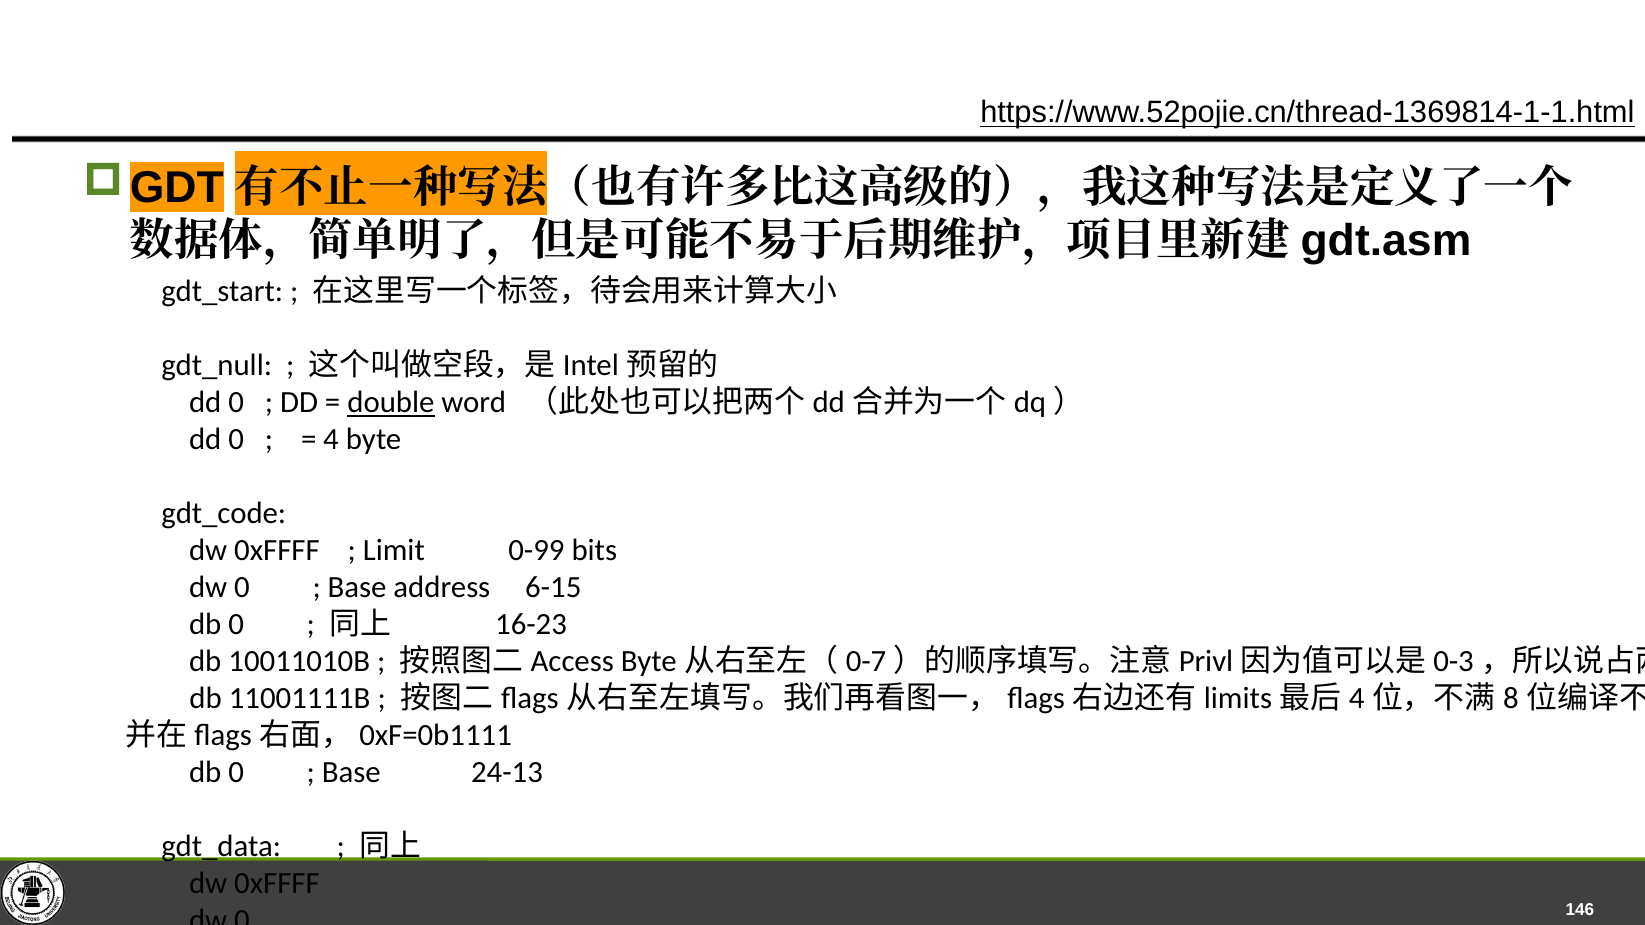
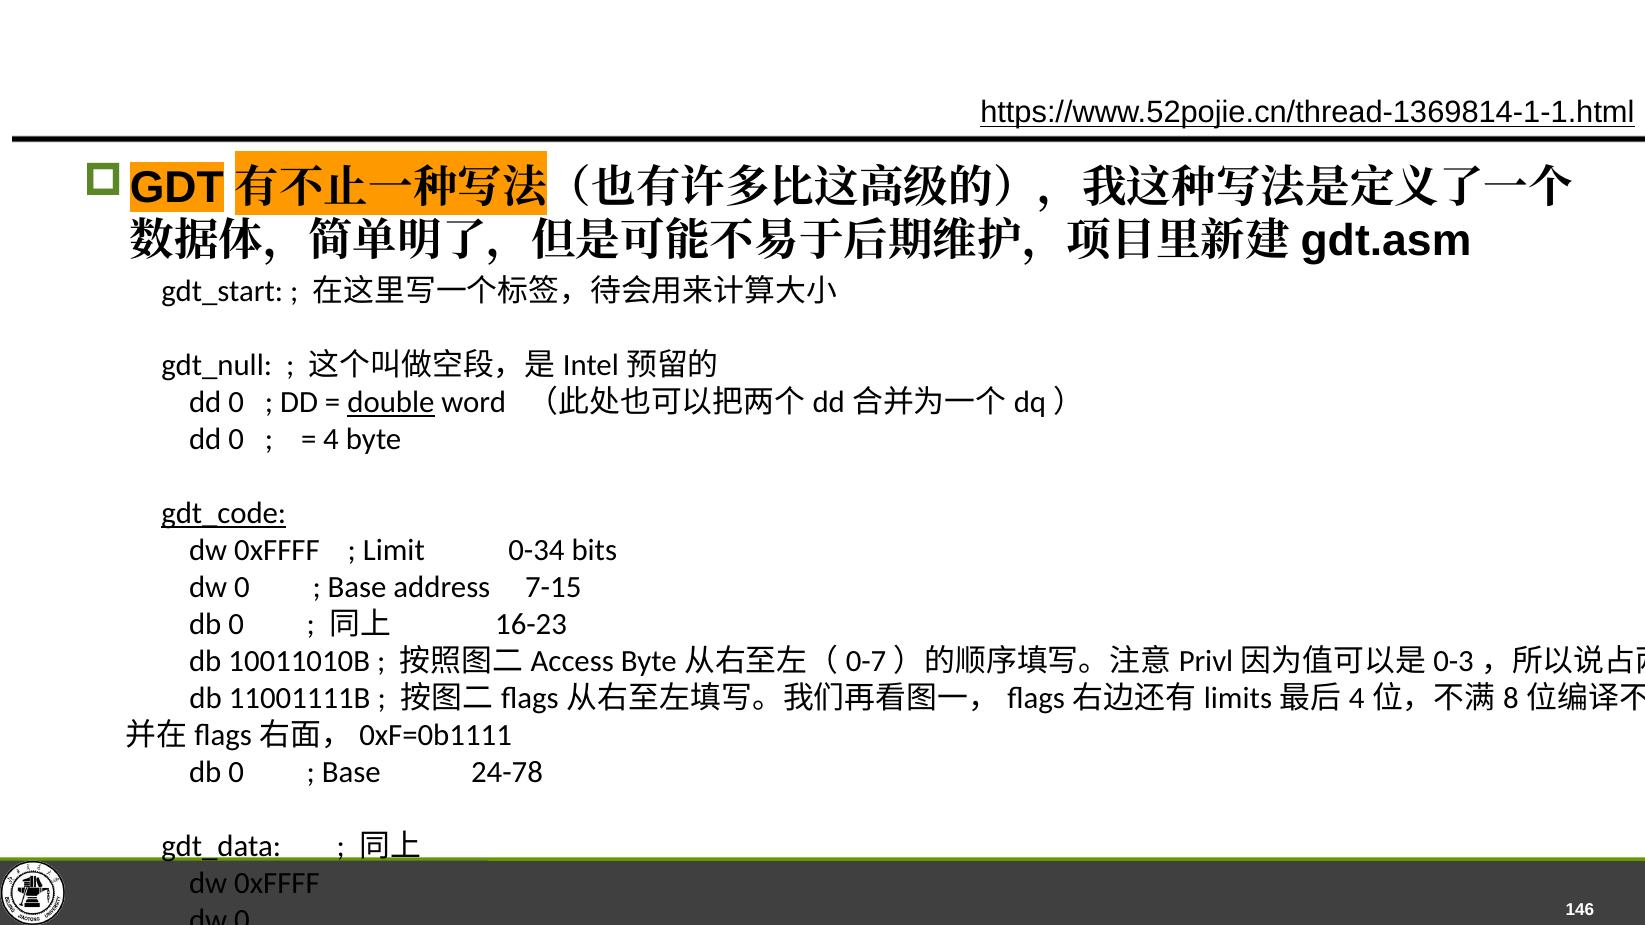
gdt_code at (224, 514) underline: none -> present
0-99: 0-99 -> 0-34
6-15: 6-15 -> 7-15
24-13: 24-13 -> 24-78
